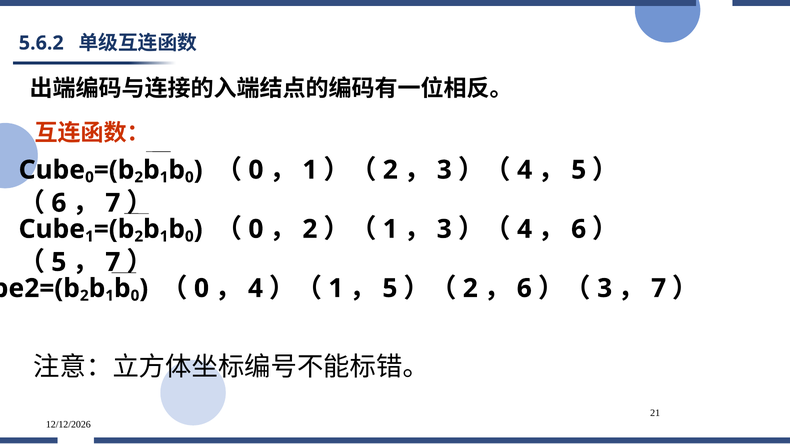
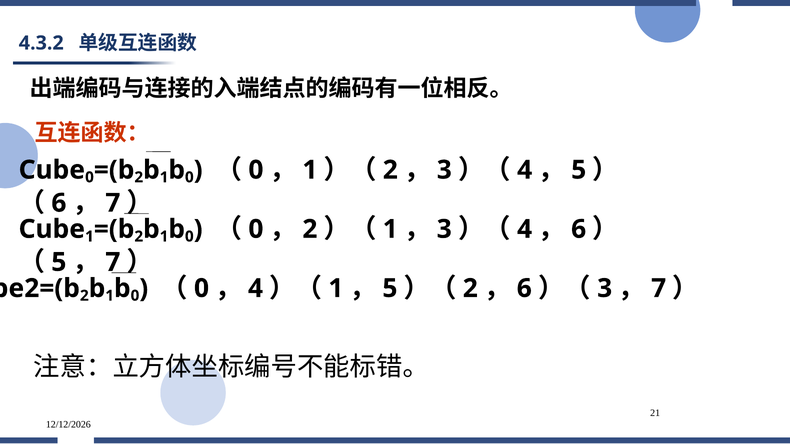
5.6.2: 5.6.2 -> 4.3.2
